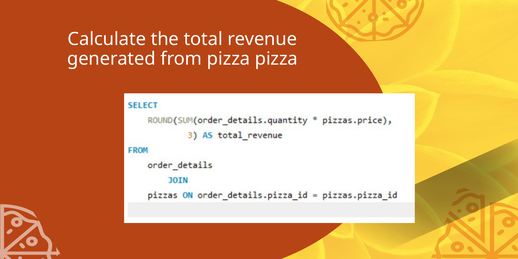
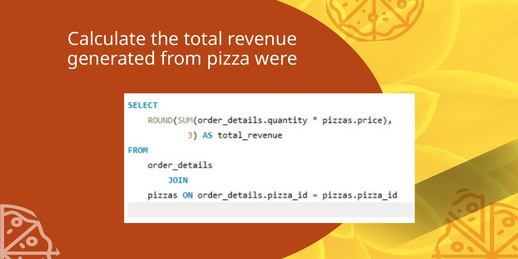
pizza pizza: pizza -> were
